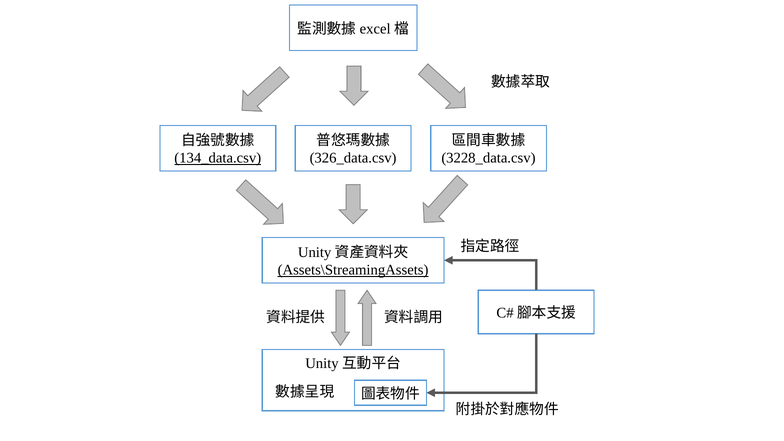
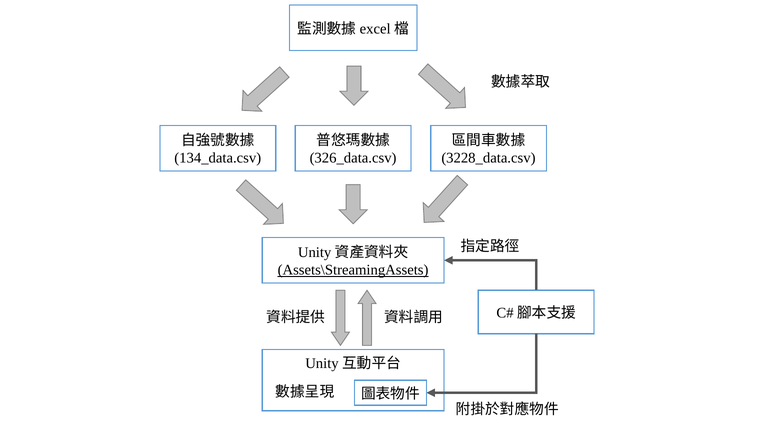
134_data.csv underline: present -> none
